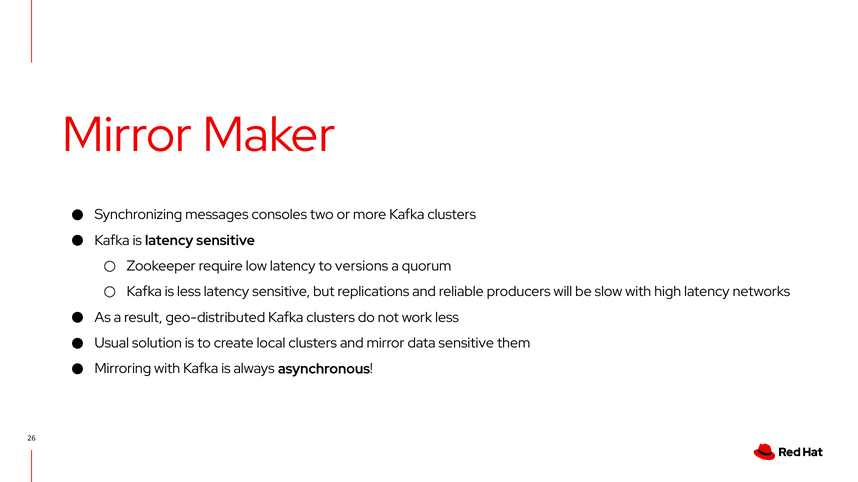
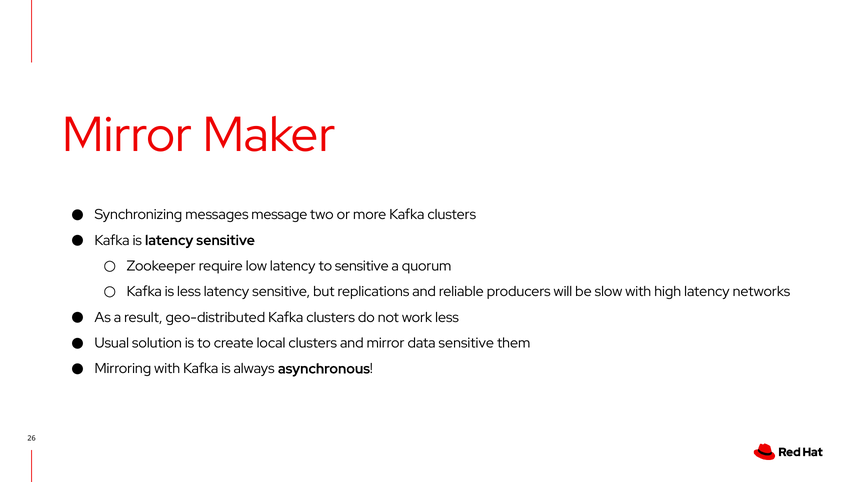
consoles: consoles -> message
to versions: versions -> sensitive
